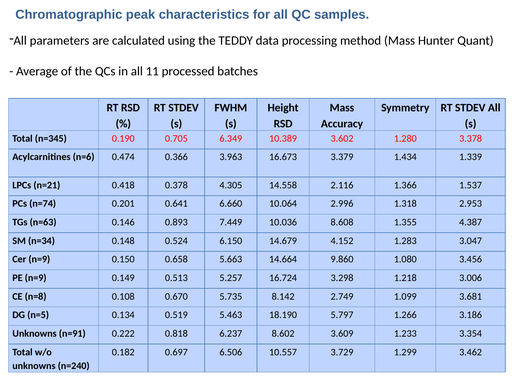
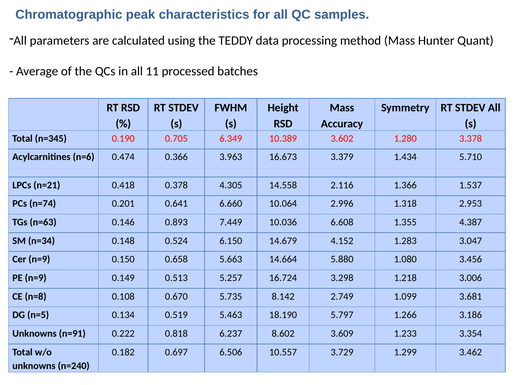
1.339: 1.339 -> 5.710
8.608: 8.608 -> 6.608
9.860: 9.860 -> 5.880
